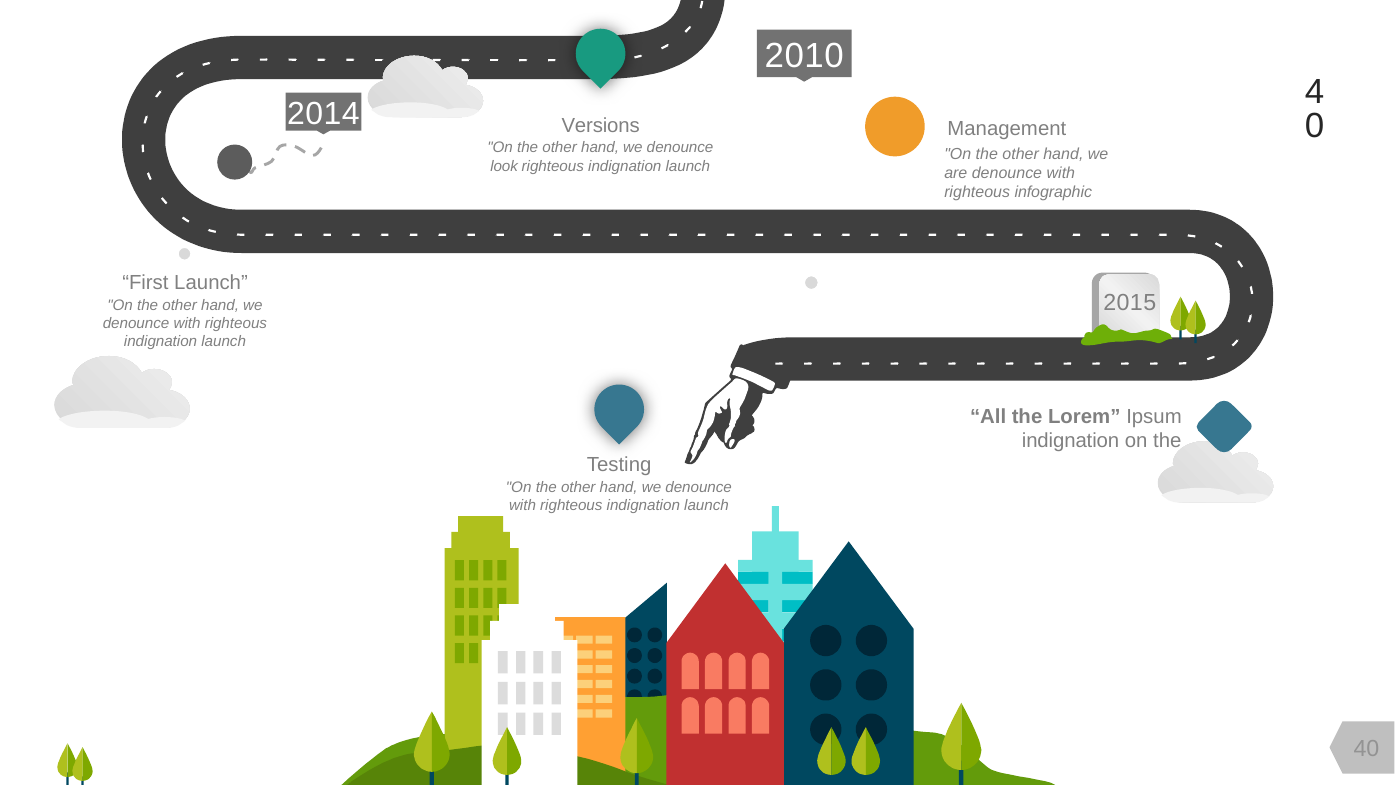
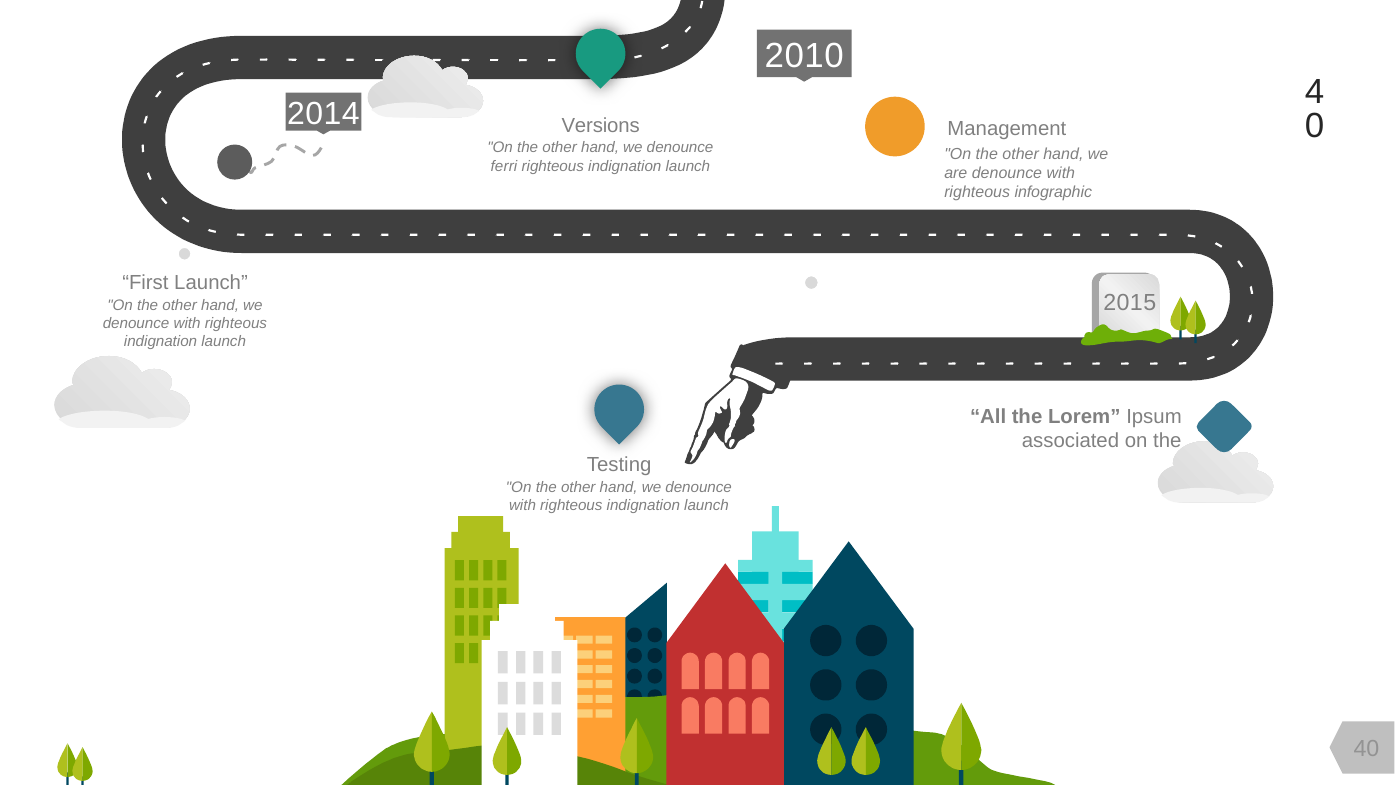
look: look -> ferri
indignation at (1071, 441): indignation -> associated
